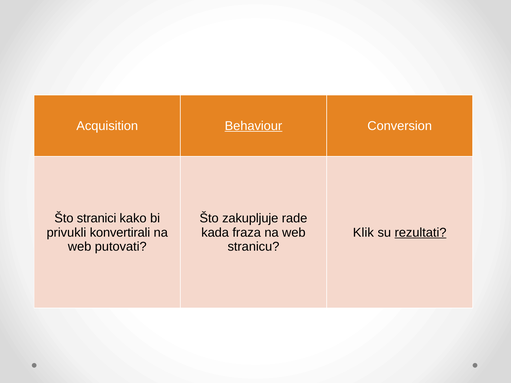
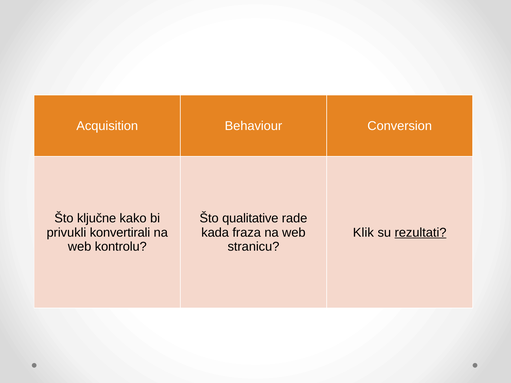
Behaviour underline: present -> none
stranici: stranici -> ključne
zakupljuje: zakupljuje -> qualitative
putovati: putovati -> kontrolu
